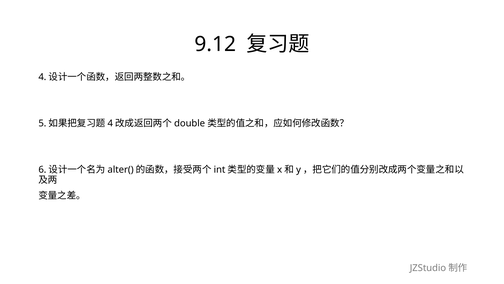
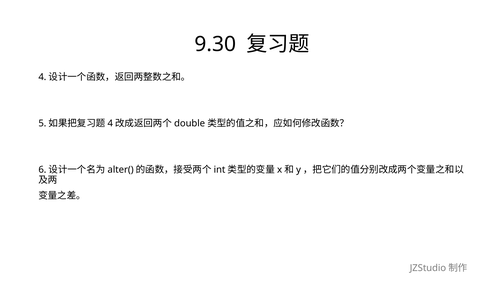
9.12: 9.12 -> 9.30
